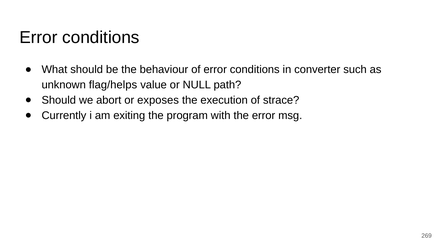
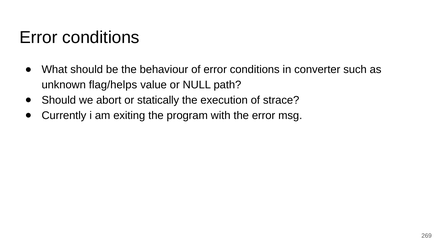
exposes: exposes -> statically
